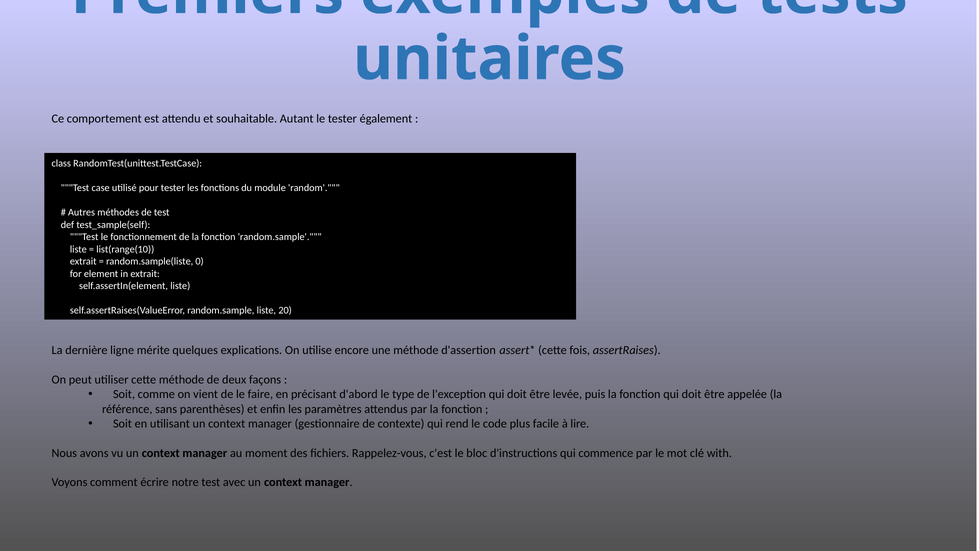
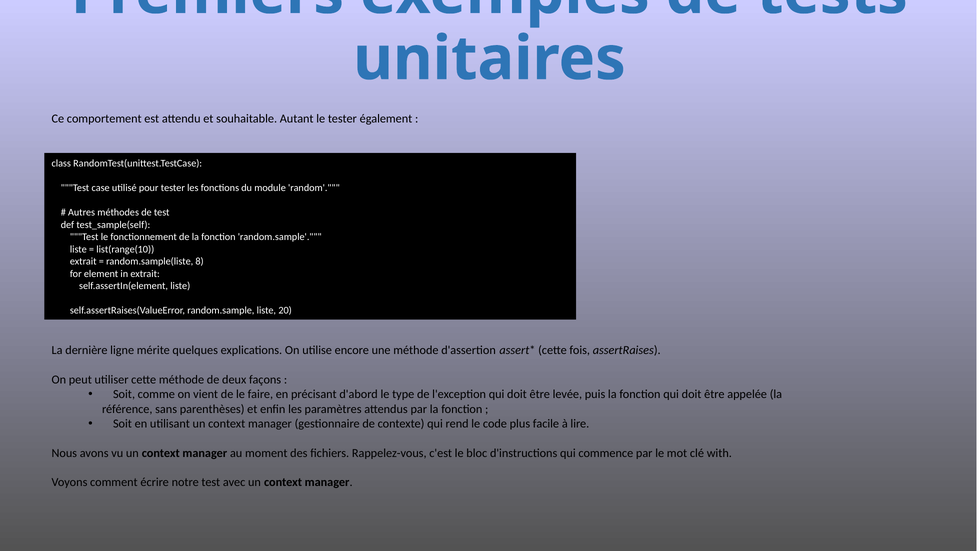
0: 0 -> 8
